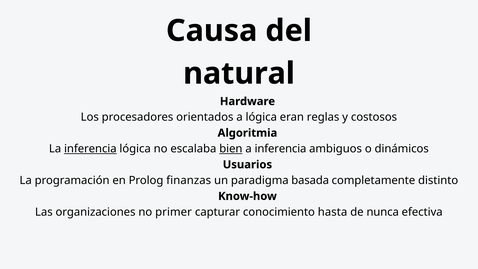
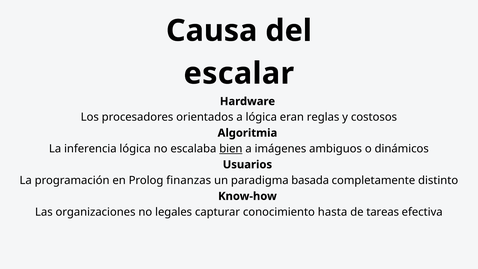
natural: natural -> escalar
inferencia at (90, 149) underline: present -> none
a inferencia: inferencia -> imágenes
primer: primer -> legales
nunca: nunca -> tareas
